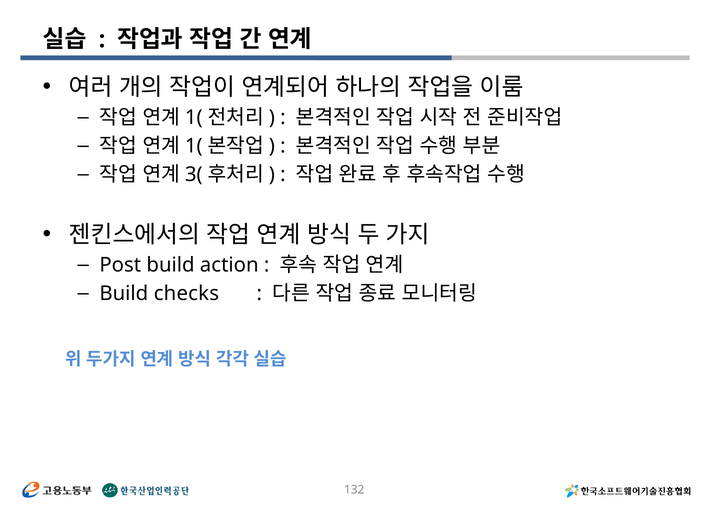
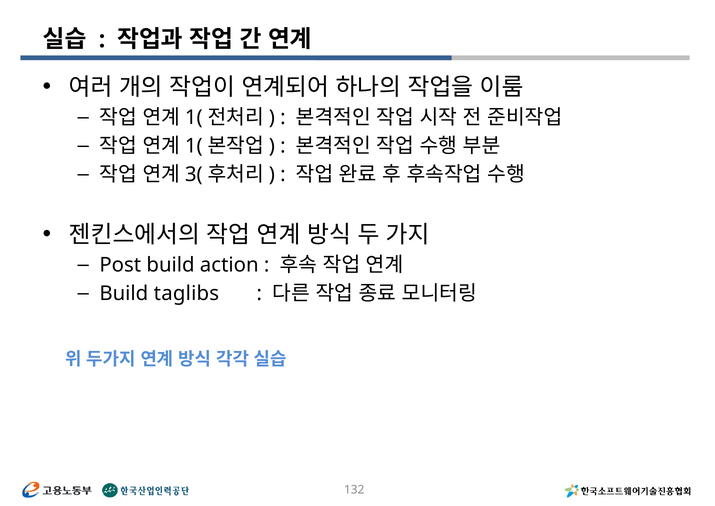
checks: checks -> taglibs
